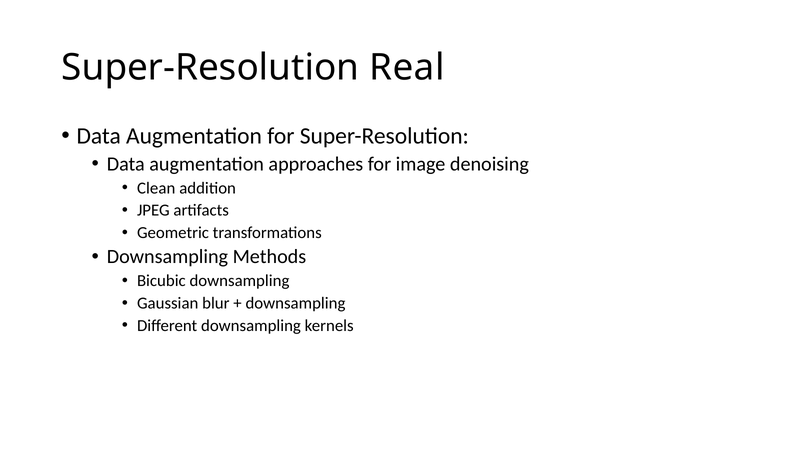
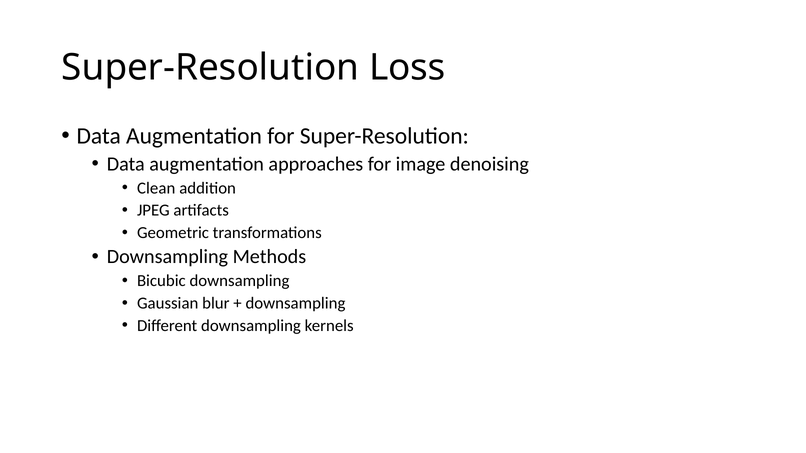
Real: Real -> Loss
